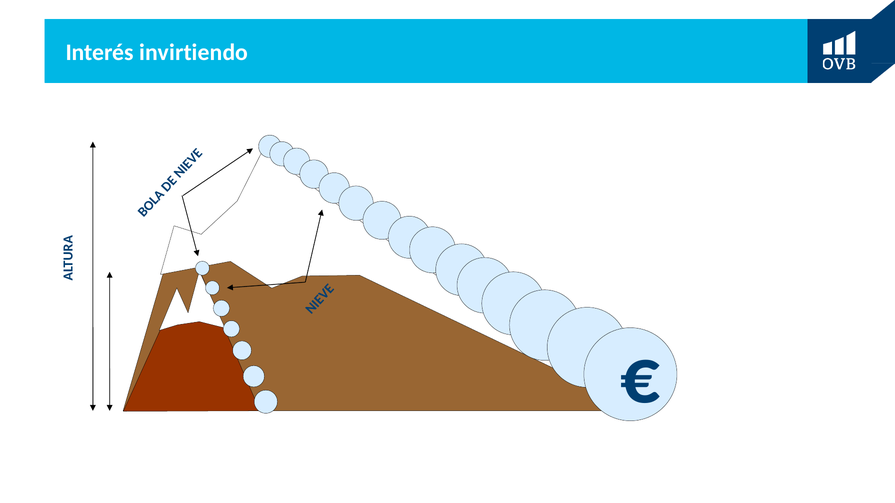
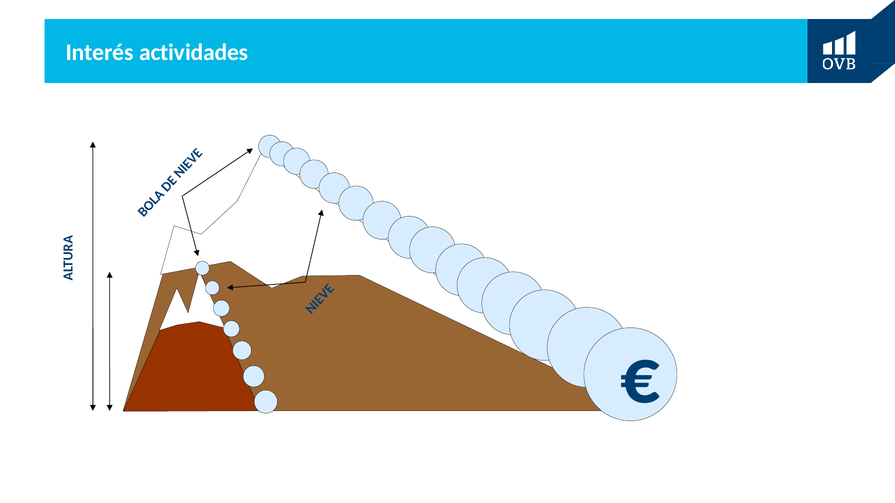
invirtiendo: invirtiendo -> actividades
